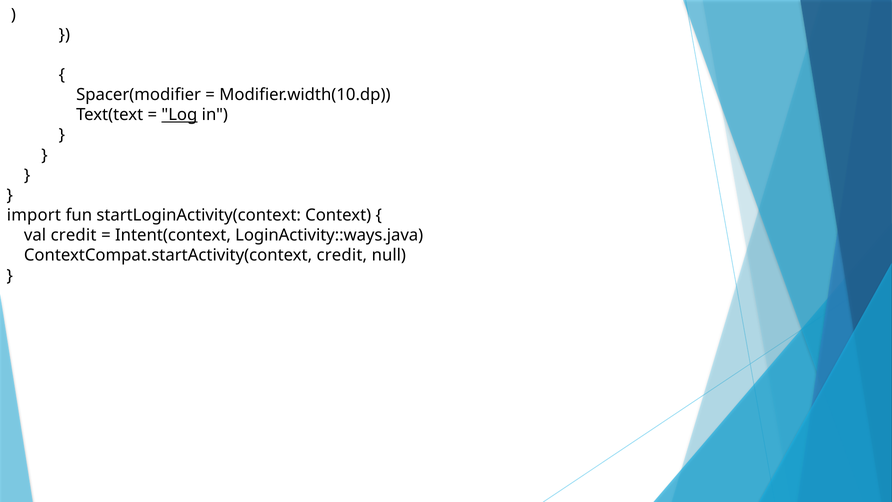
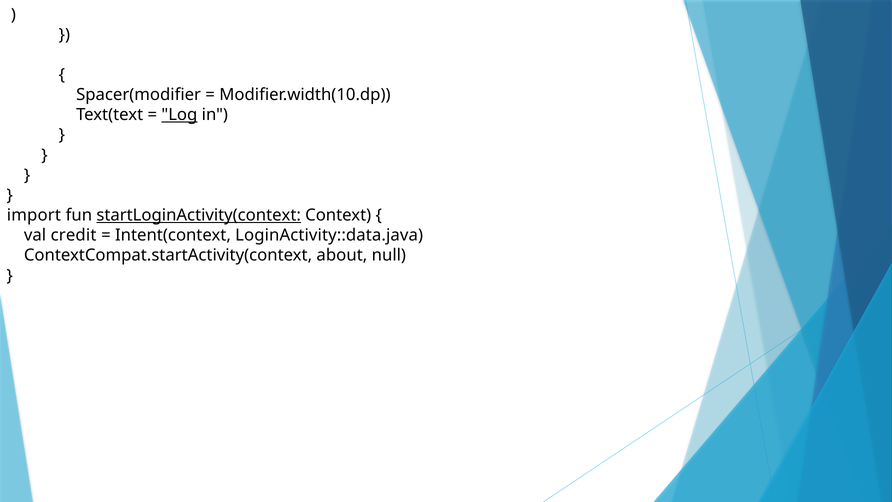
startLoginActivity(context underline: none -> present
LoginActivity::ways.java: LoginActivity::ways.java -> LoginActivity::data.java
ContextCompat.startActivity(context credit: credit -> about
